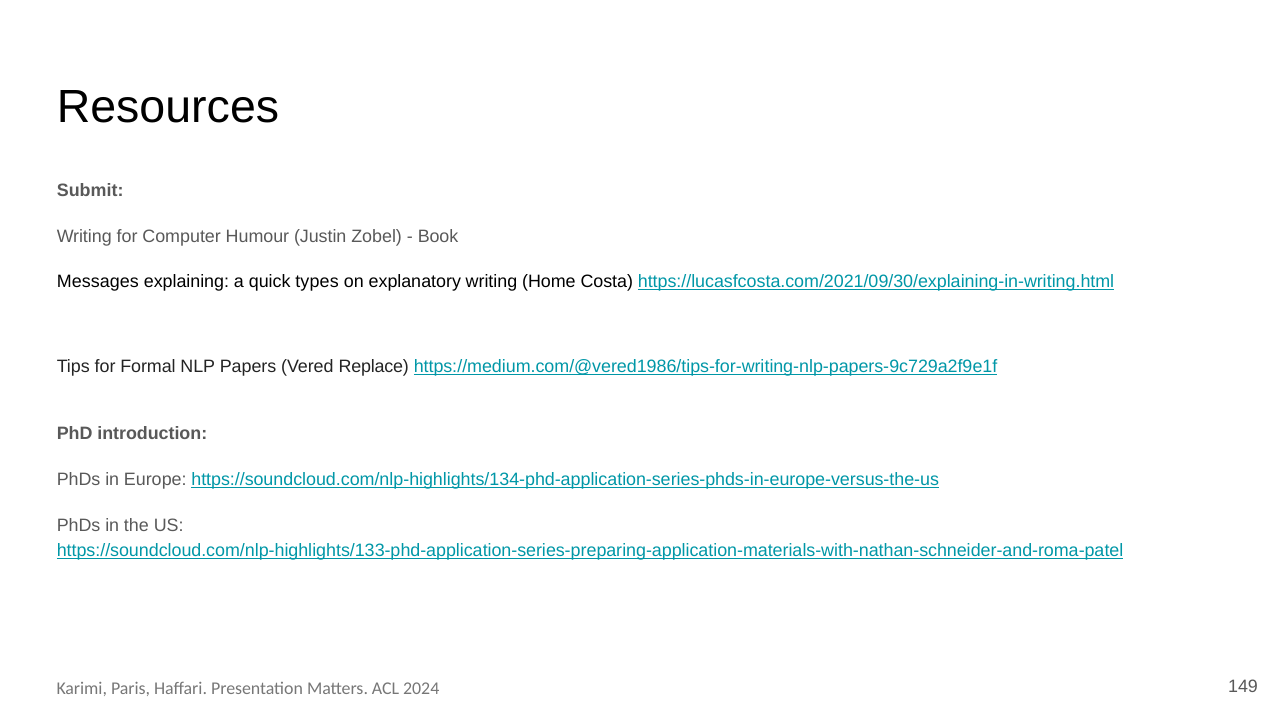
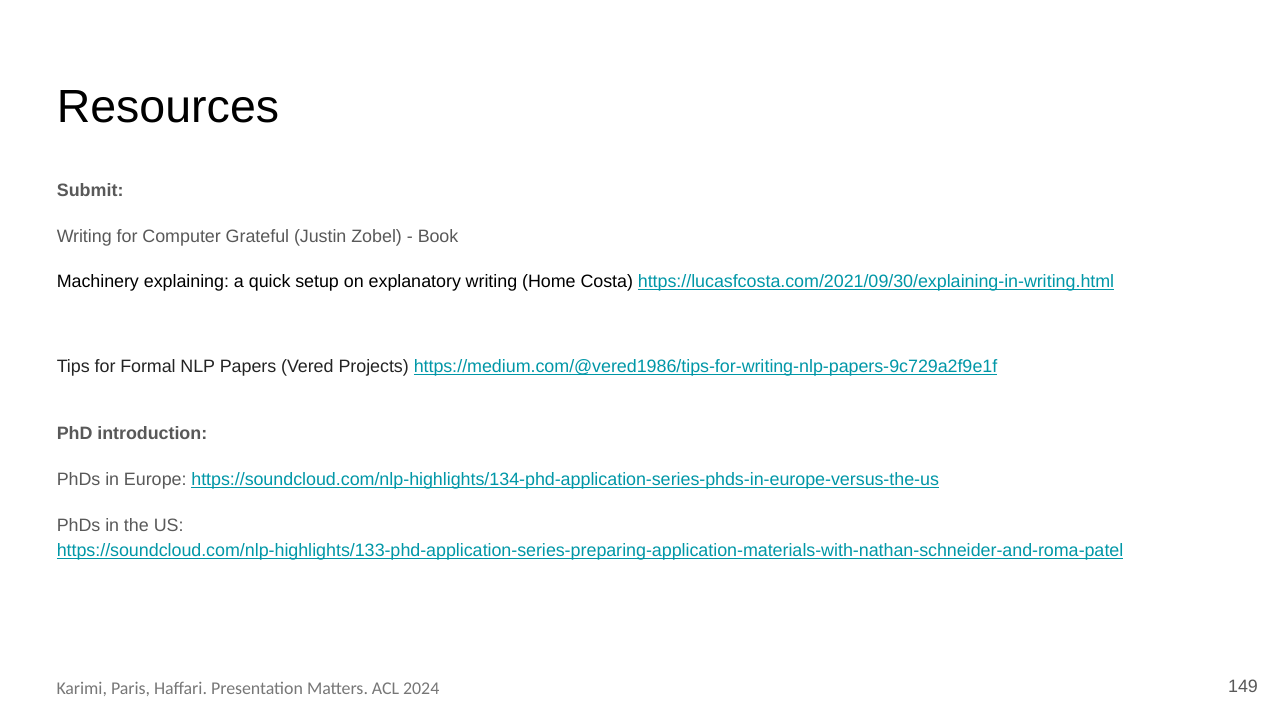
Humour: Humour -> Grateful
Messages: Messages -> Machinery
types: types -> setup
Replace: Replace -> Projects
